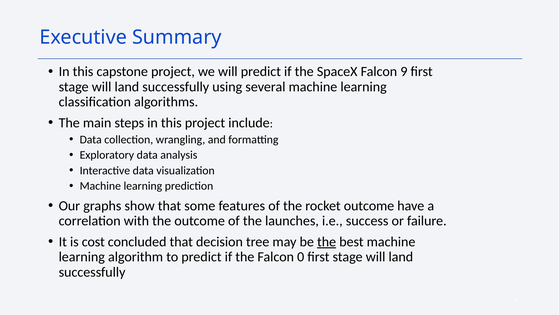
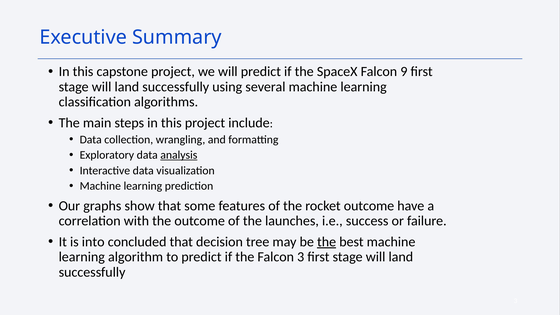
analysis underline: none -> present
cost: cost -> into
Falcon 0: 0 -> 3
